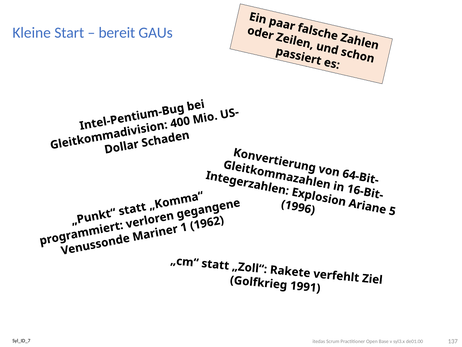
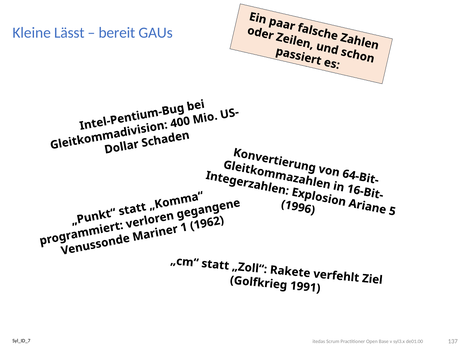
Start: Start -> Lässt
